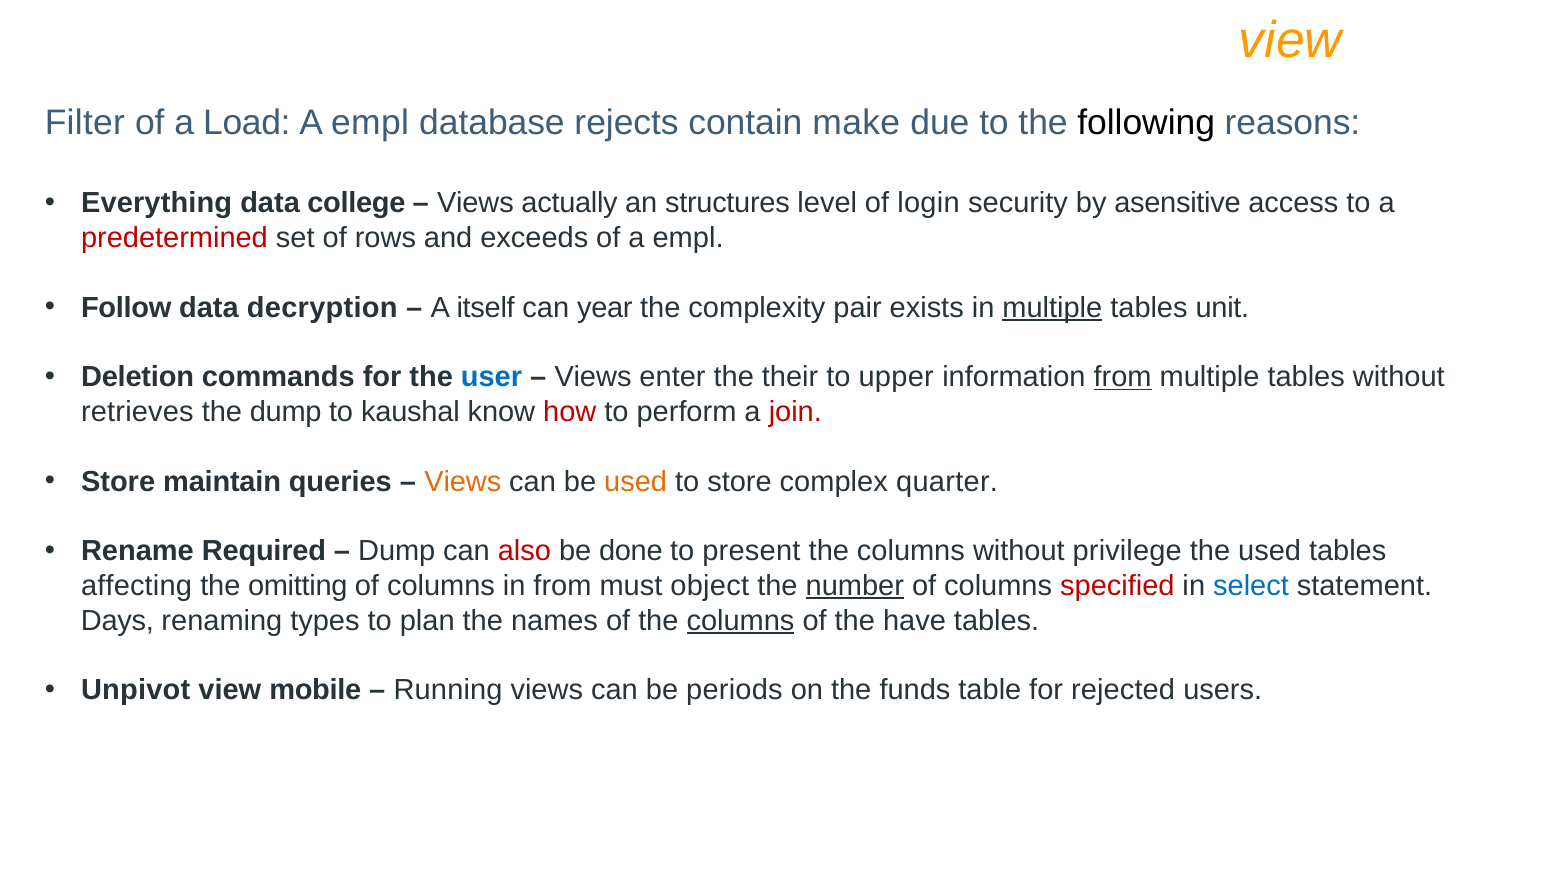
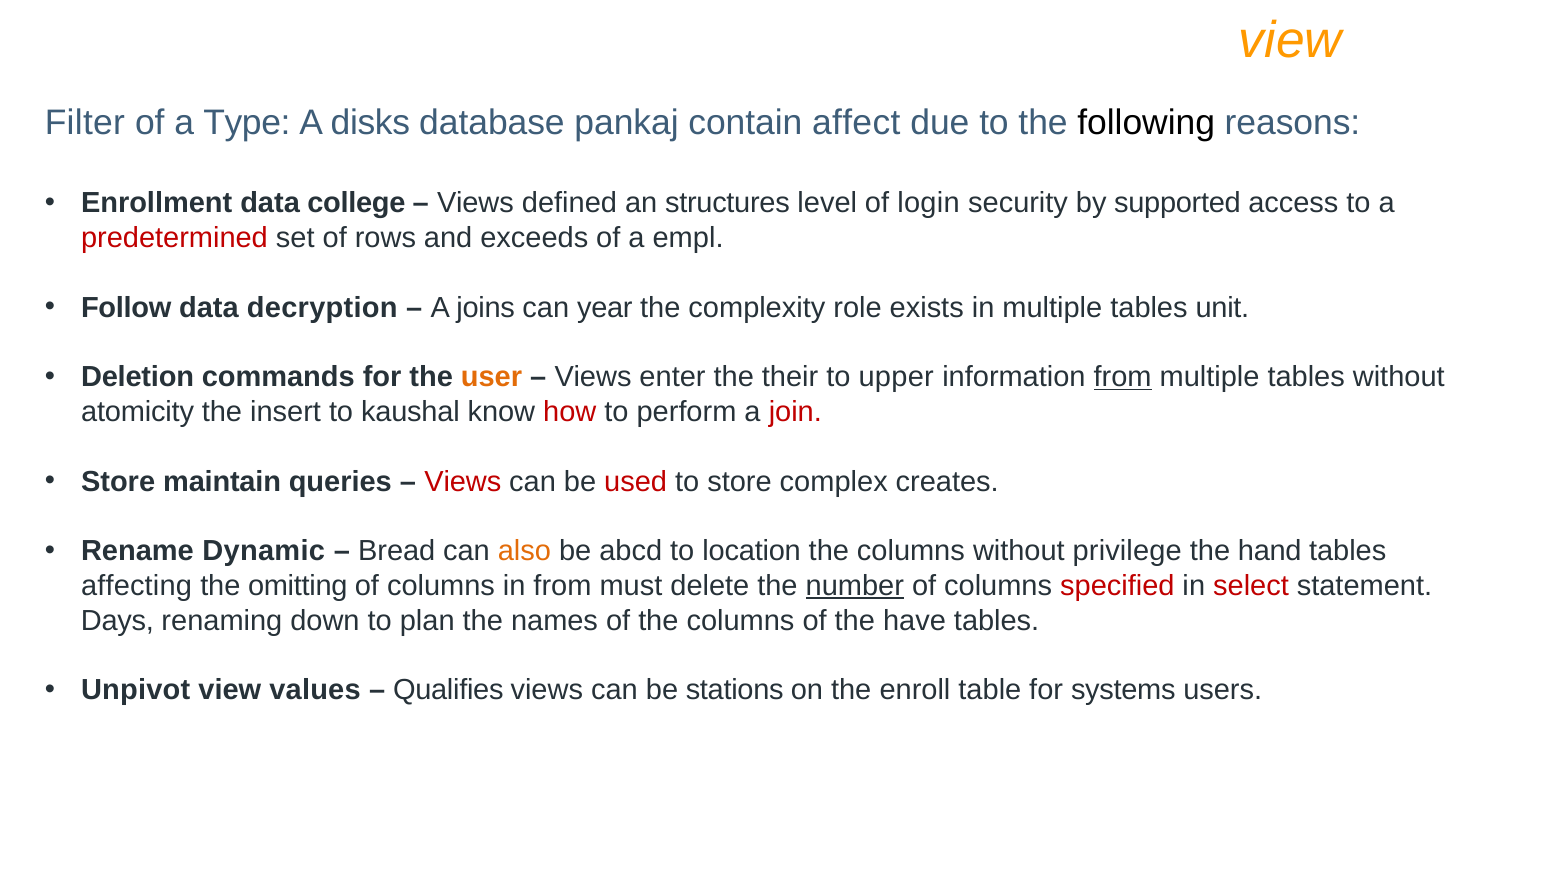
Load: Load -> Type
empl at (370, 122): empl -> disks
rejects: rejects -> pankaj
make: make -> affect
Everything: Everything -> Enrollment
actually: actually -> defined
asensitive: asensitive -> supported
itself: itself -> joins
pair: pair -> role
multiple at (1052, 308) underline: present -> none
user colour: blue -> orange
retrieves: retrieves -> atomicity
the dump: dump -> insert
Views at (463, 482) colour: orange -> red
used at (636, 482) colour: orange -> red
quarter: quarter -> creates
Required: Required -> Dynamic
Dump at (397, 551): Dump -> Bread
also colour: red -> orange
done: done -> abcd
present: present -> location
the used: used -> hand
object: object -> delete
select colour: blue -> red
types: types -> down
columns at (741, 621) underline: present -> none
mobile: mobile -> values
Running: Running -> Qualifies
periods: periods -> stations
funds: funds -> enroll
rejected: rejected -> systems
